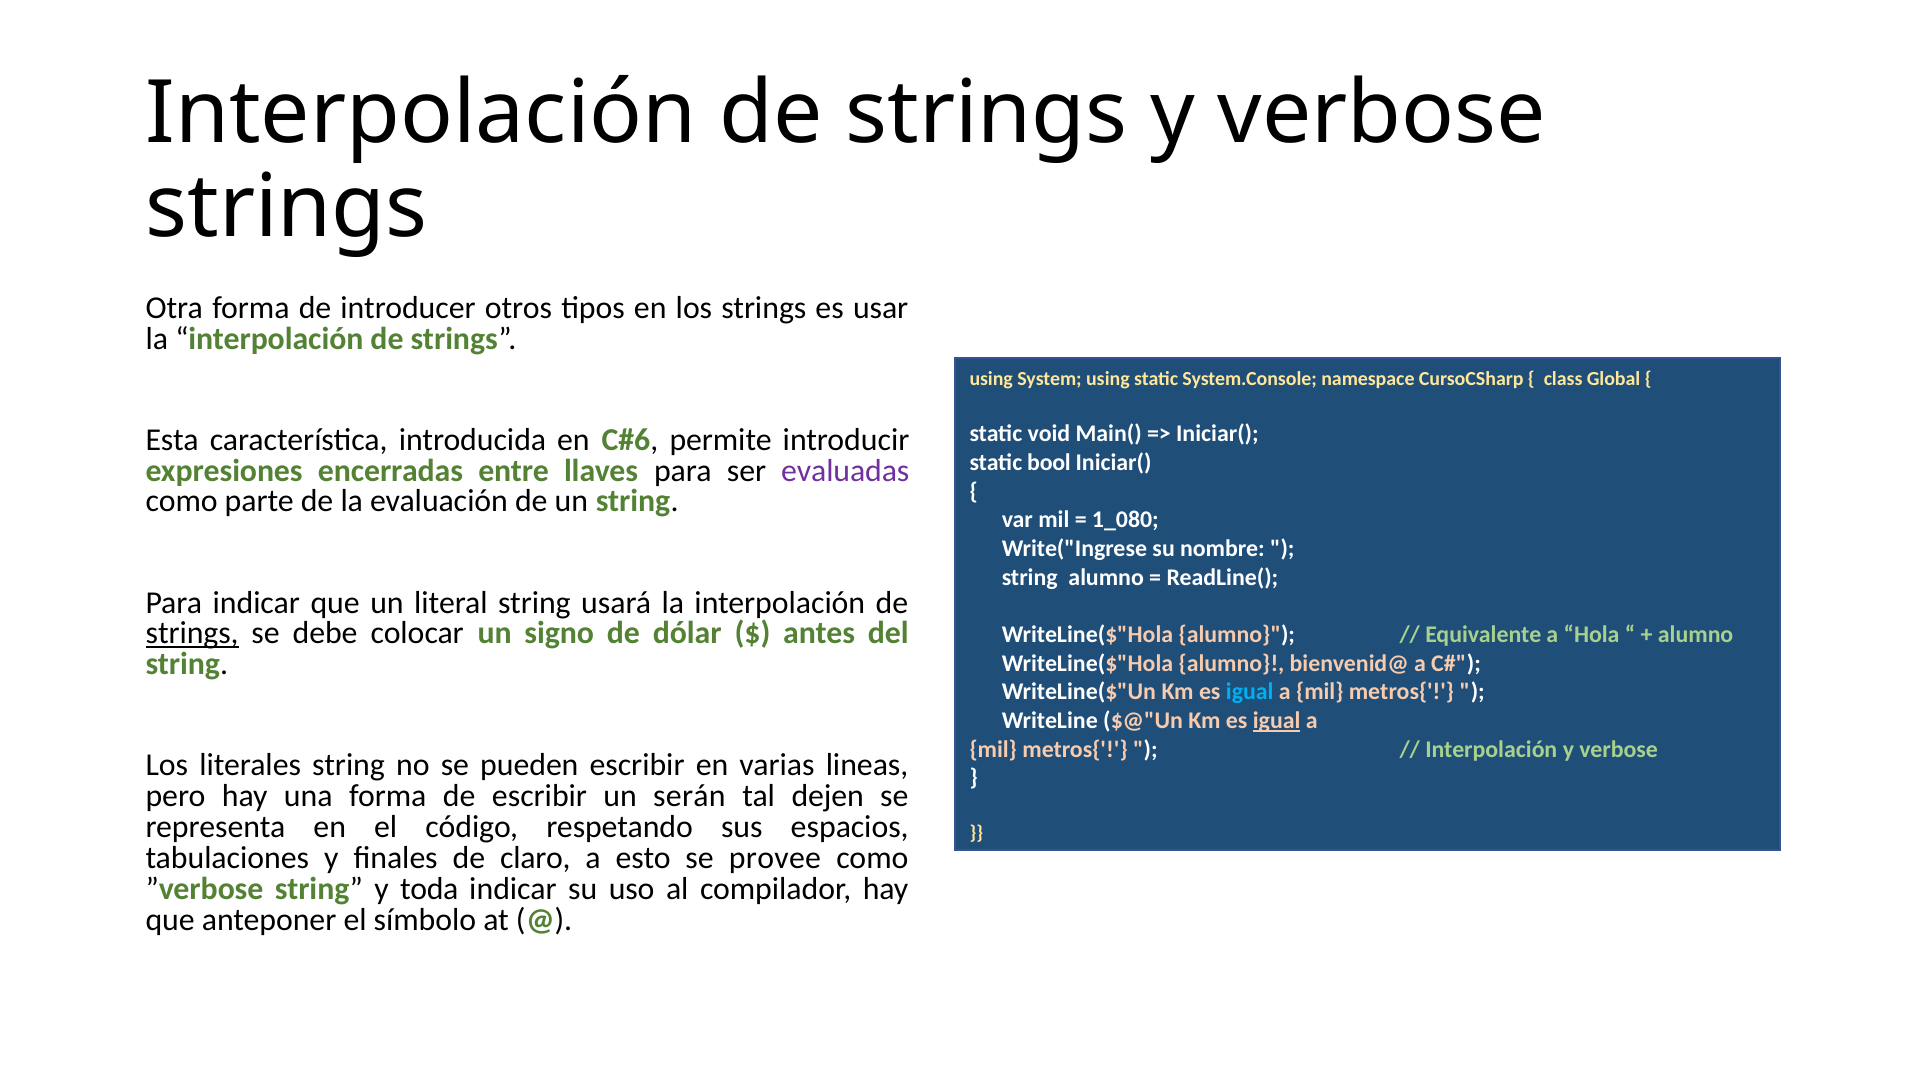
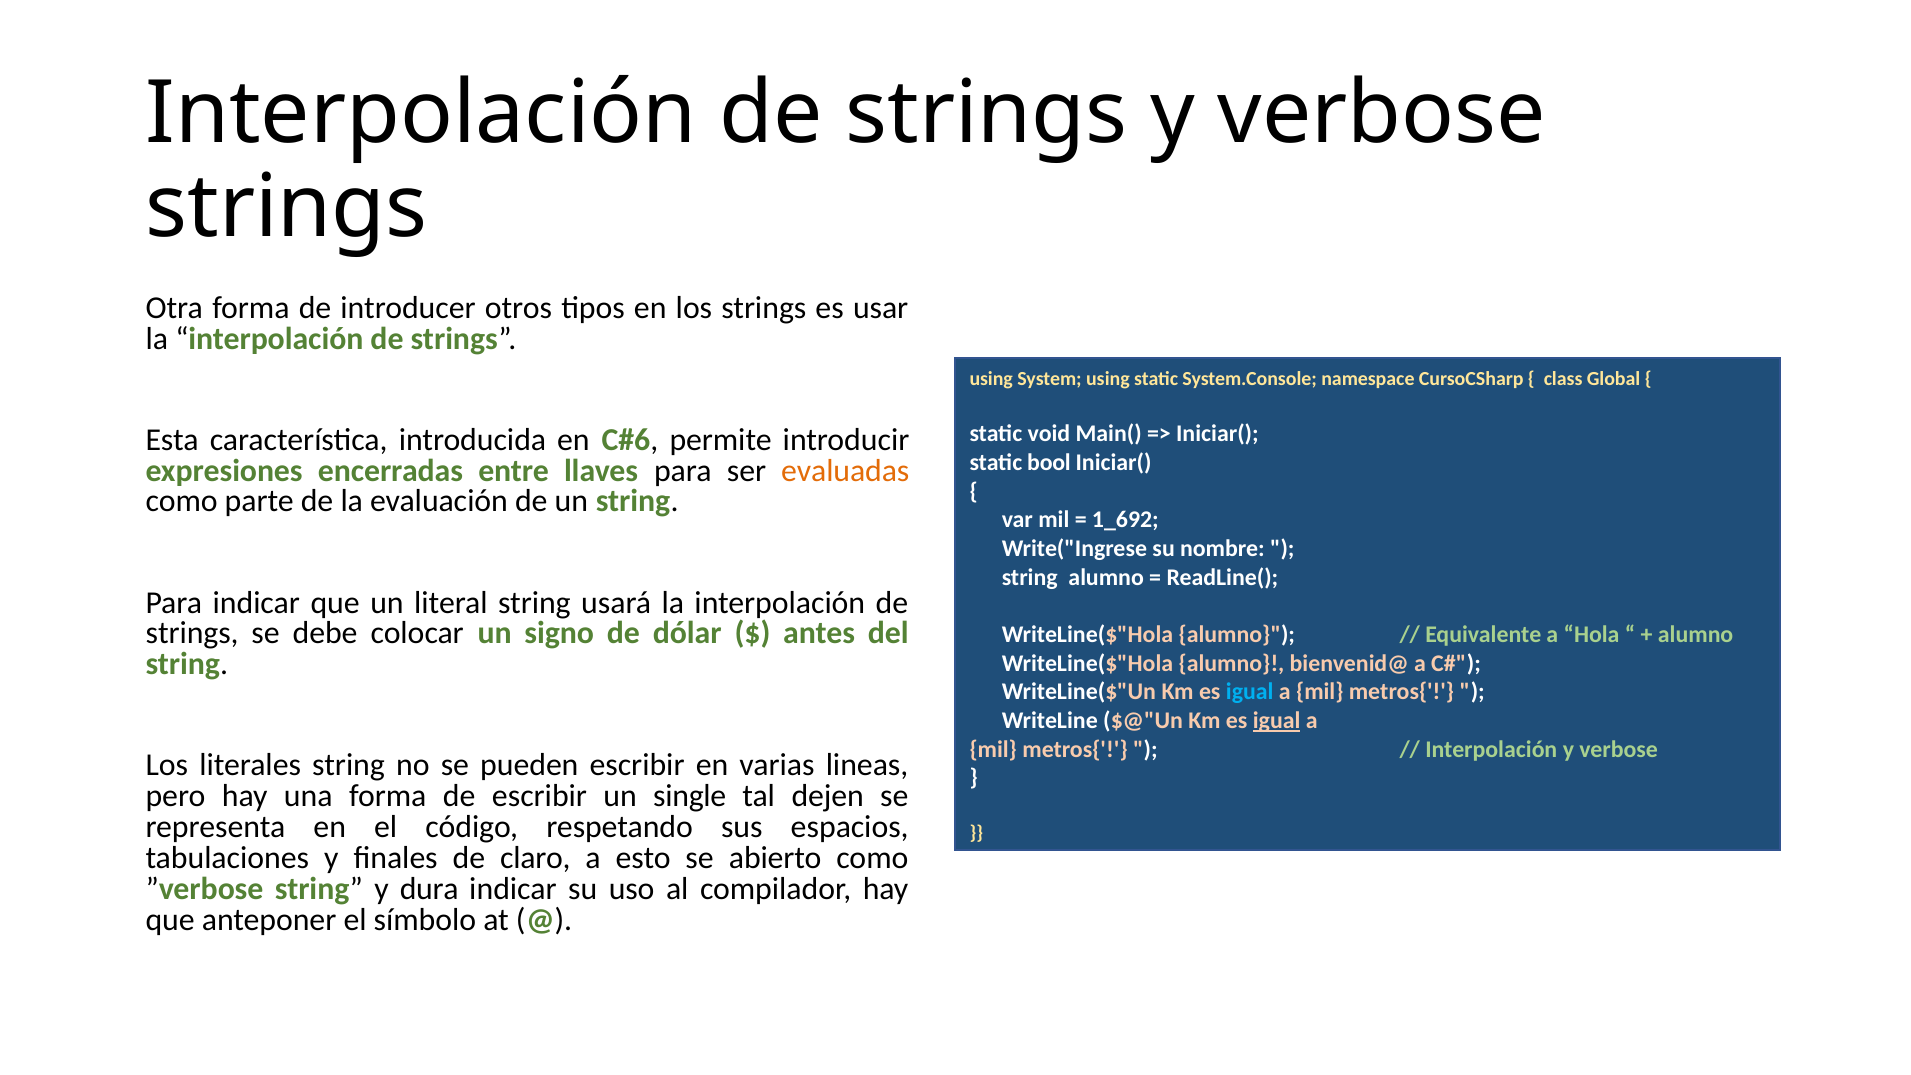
evaluadas colour: purple -> orange
1_080: 1_080 -> 1_692
strings at (192, 633) underline: present -> none
serán: serán -> single
provee: provee -> abierto
toda: toda -> dura
